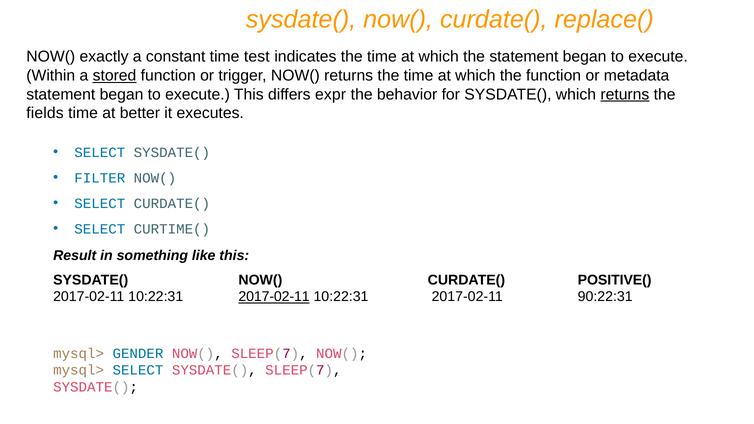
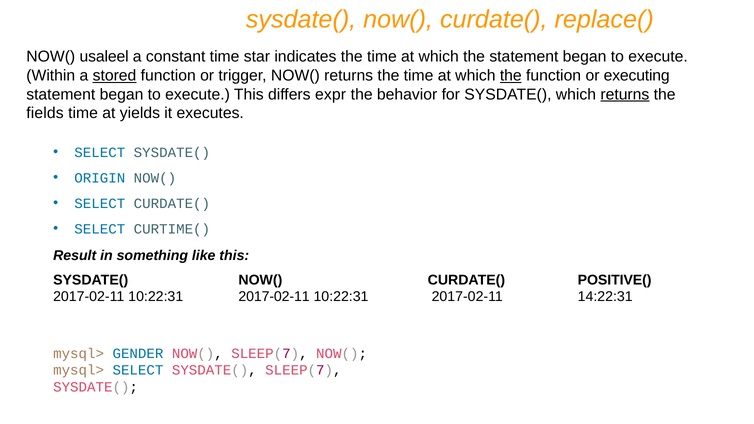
exactly: exactly -> usaleel
test: test -> star
the at (511, 76) underline: none -> present
metadata: metadata -> executing
better: better -> yields
FILTER: FILTER -> ORIGIN
2017-02-11 at (274, 297) underline: present -> none
90:22:31: 90:22:31 -> 14:22:31
